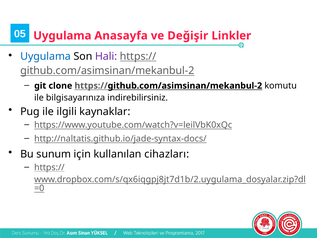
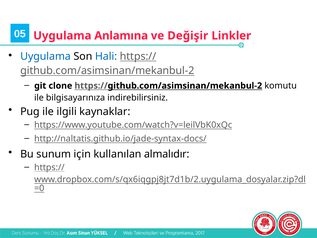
Anasayfa: Anasayfa -> Anlamına
Hali colour: purple -> blue
cihazları: cihazları -> almalıdır
